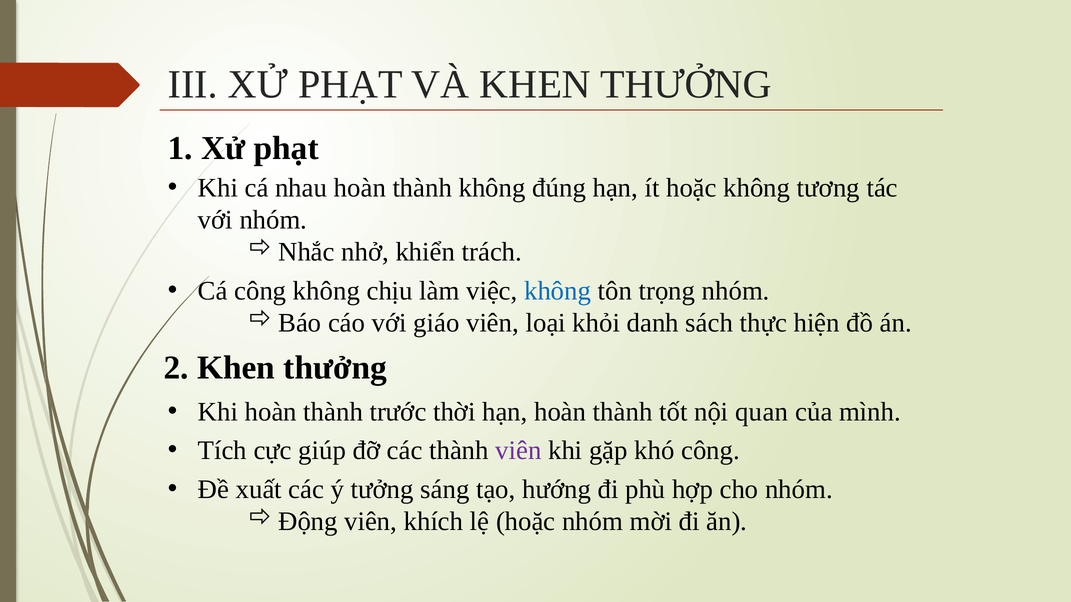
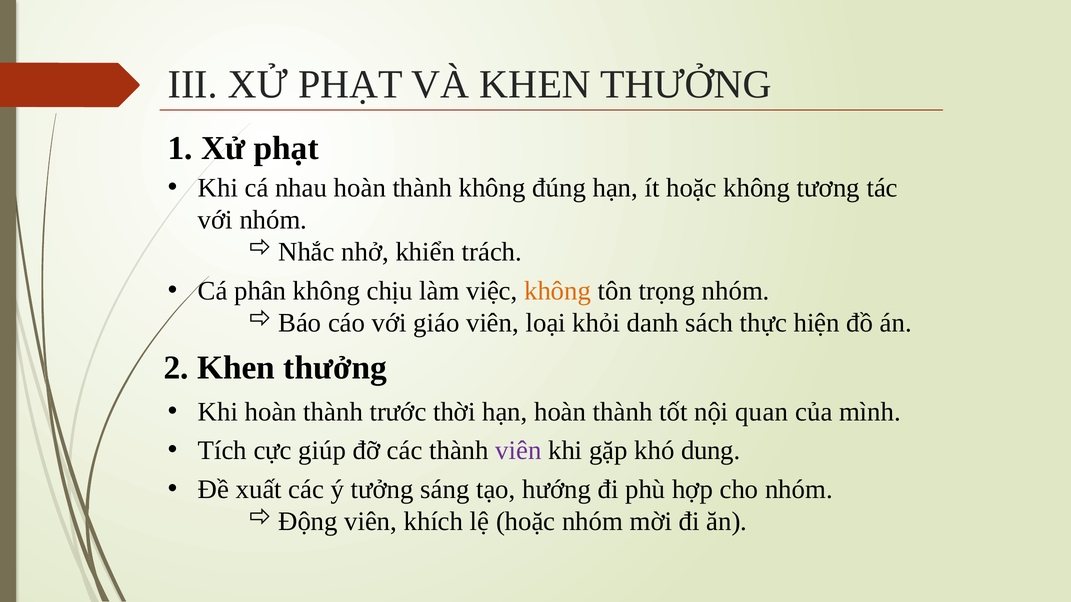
Cá công: công -> phân
không at (558, 291) colour: blue -> orange
khó công: công -> dung
